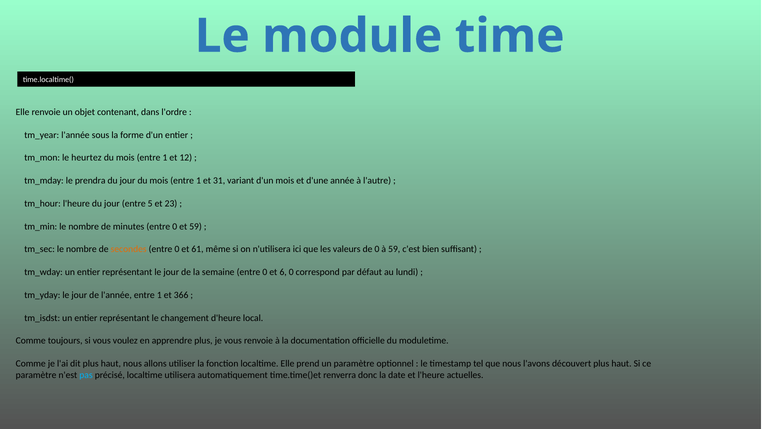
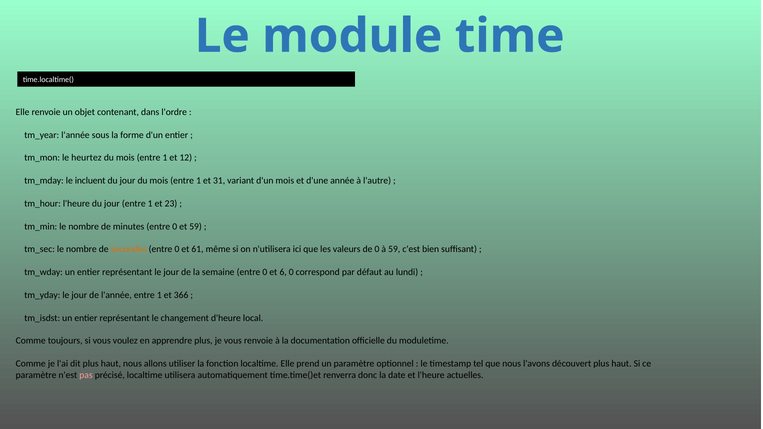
prendra: prendra -> incluent
jour entre 5: 5 -> 1
pas colour: light blue -> pink
